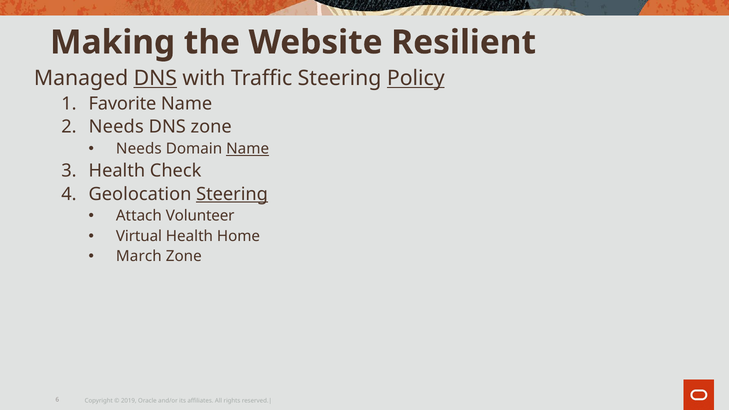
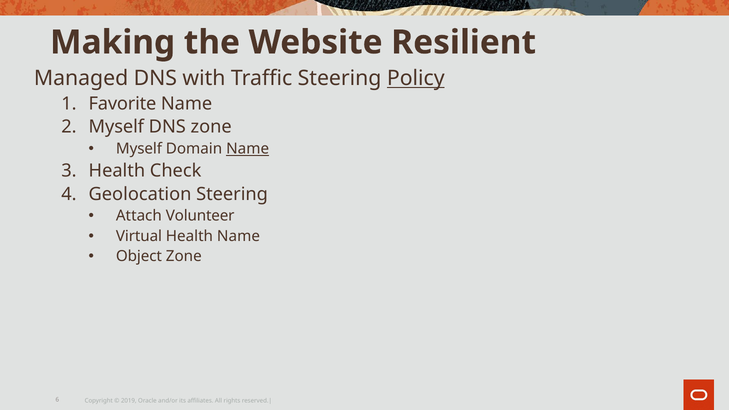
DNS at (155, 78) underline: present -> none
Needs at (116, 127): Needs -> Myself
Needs at (139, 149): Needs -> Myself
Steering at (232, 194) underline: present -> none
Health Home: Home -> Name
March: March -> Object
